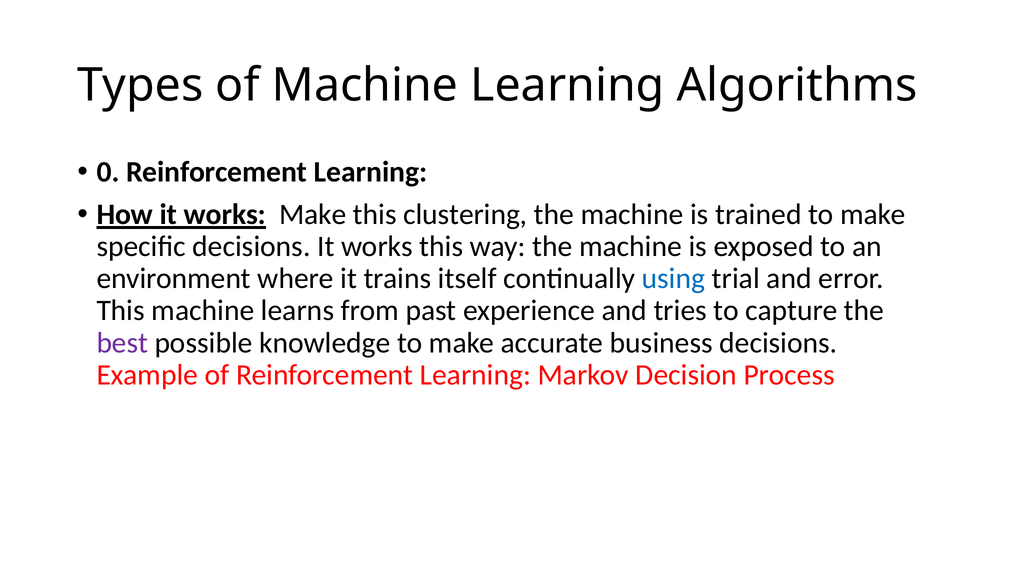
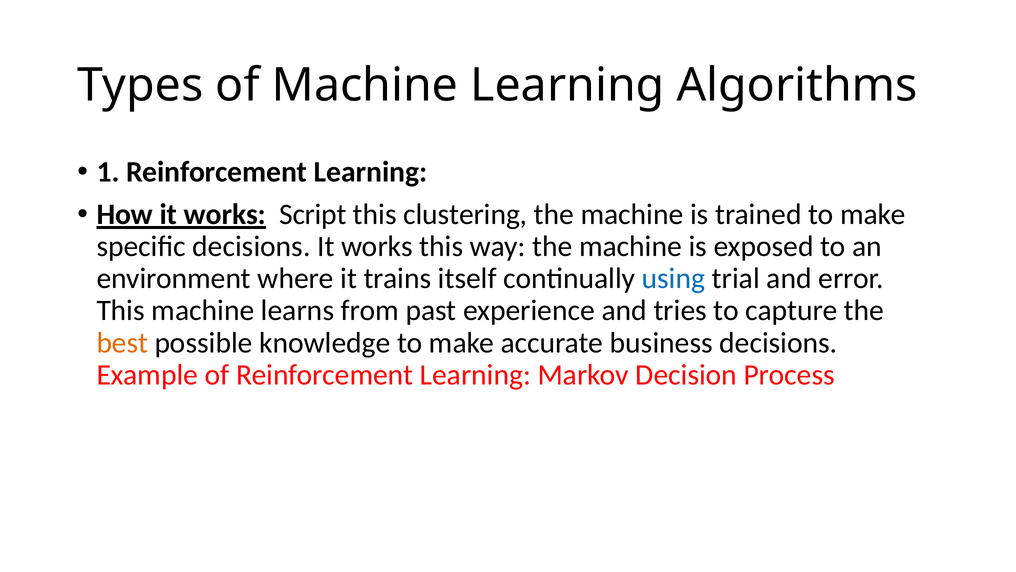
0: 0 -> 1
works Make: Make -> Script
best colour: purple -> orange
